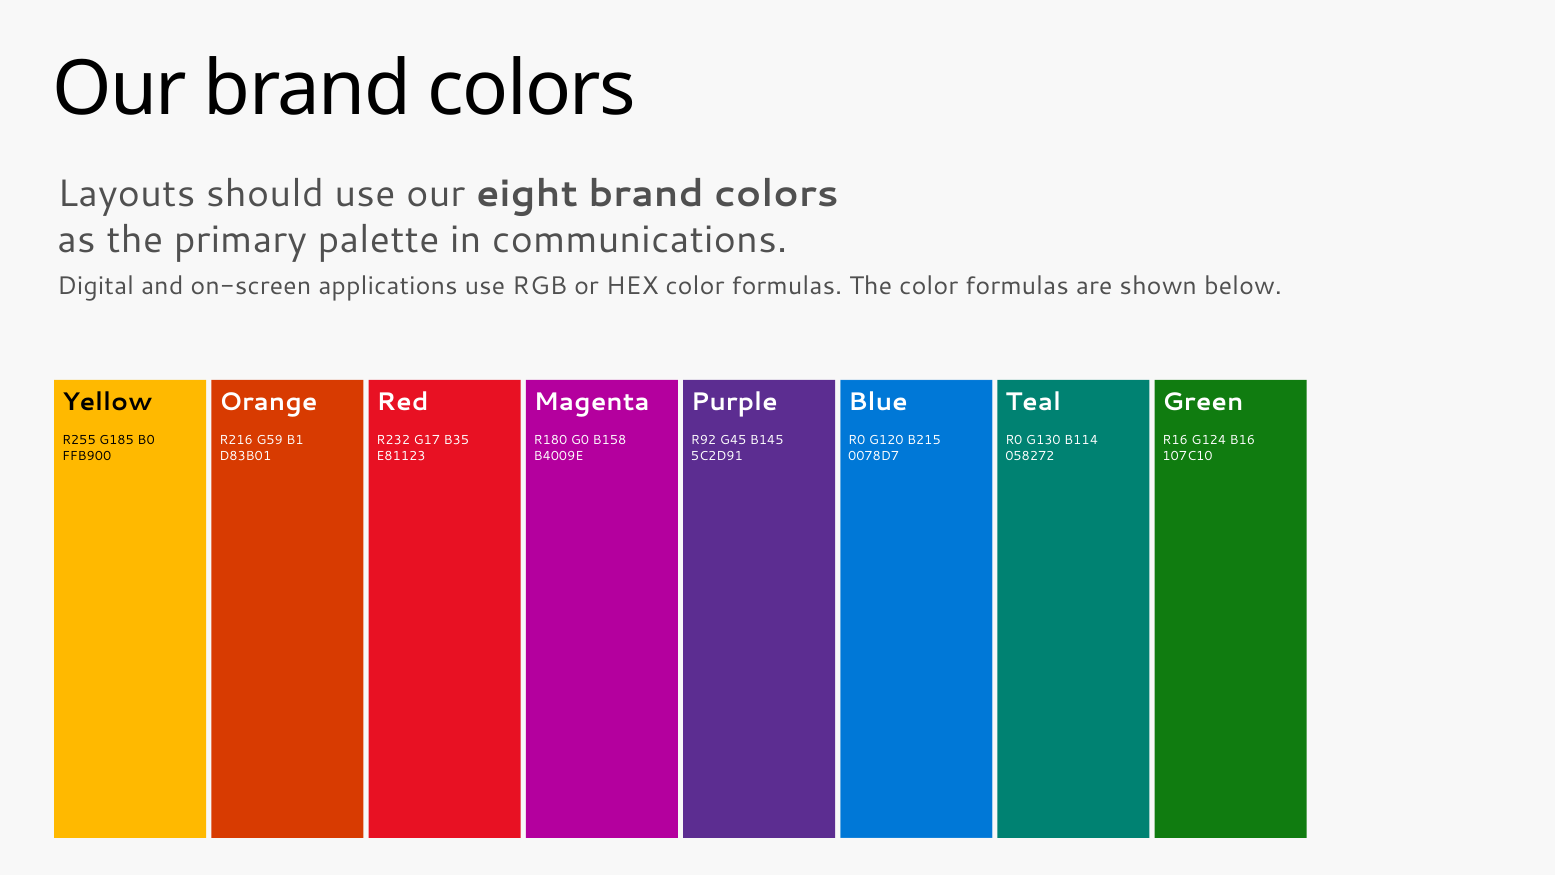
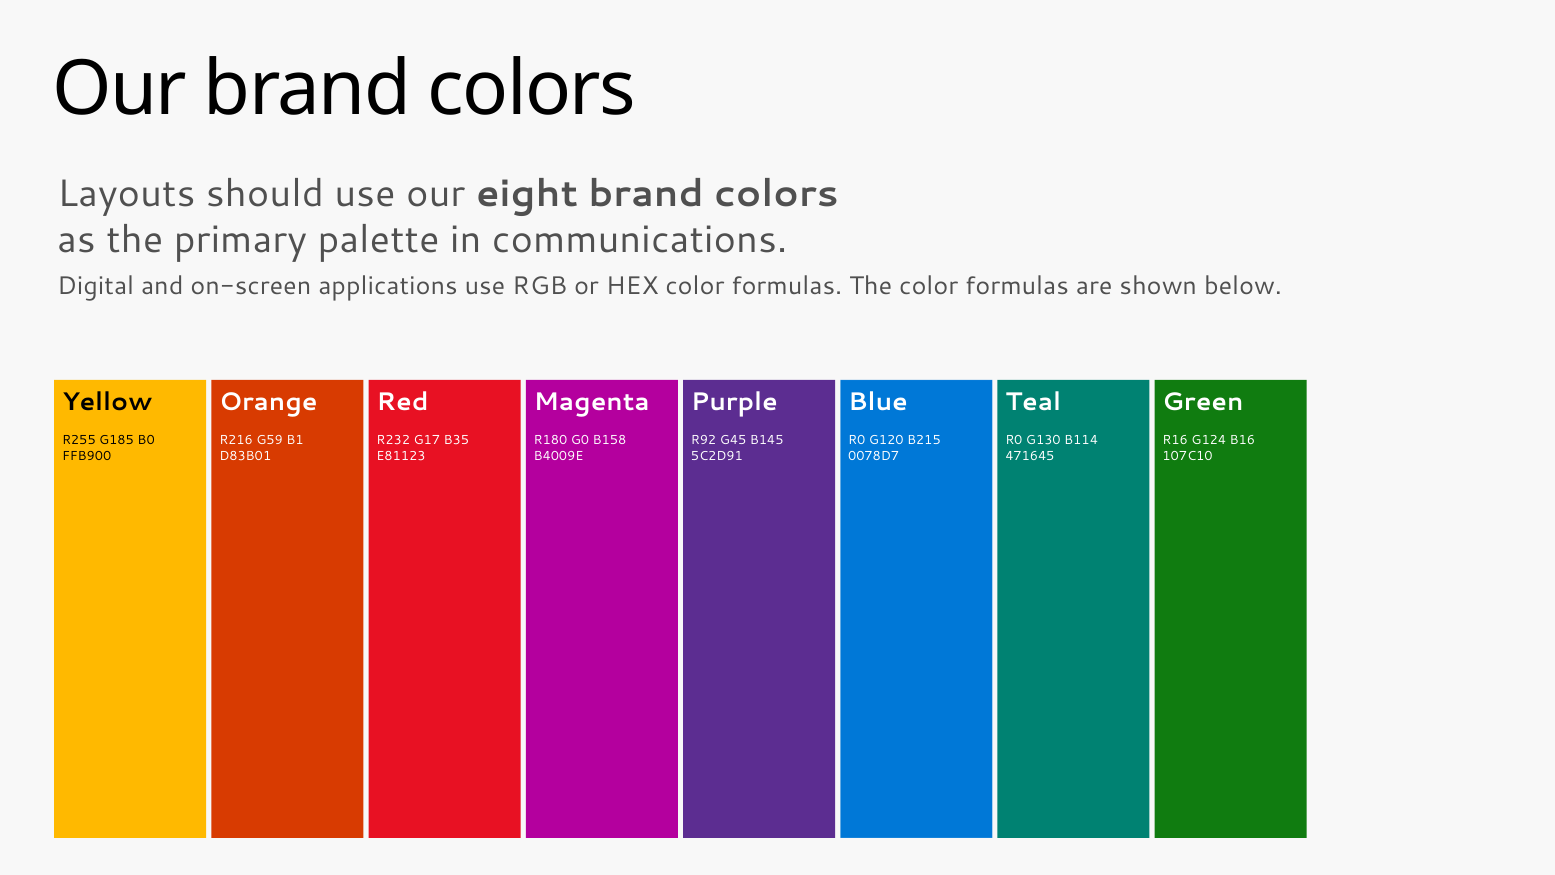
058272: 058272 -> 471645
